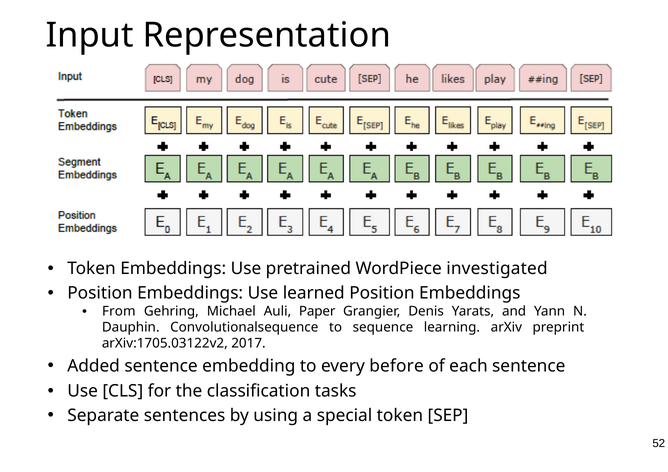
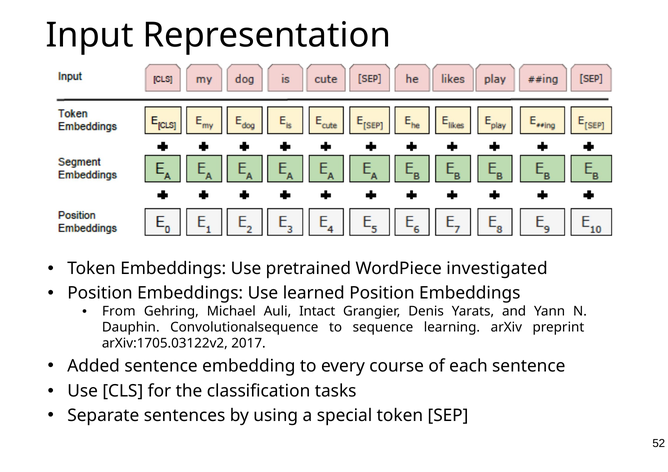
Paper: Paper -> Intact
before: before -> course
